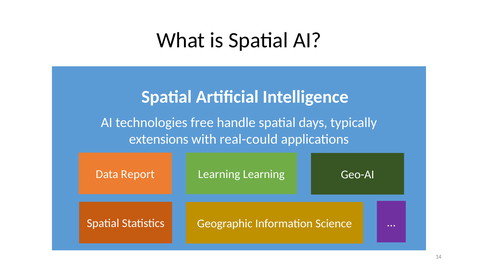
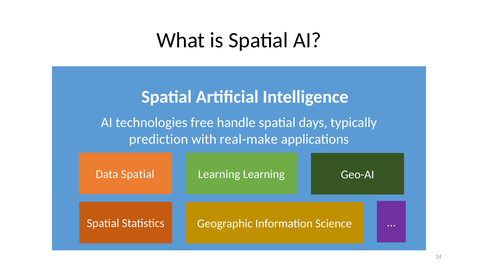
extensions: extensions -> prediction
real-could: real-could -> real-make
Data Report: Report -> Spatial
